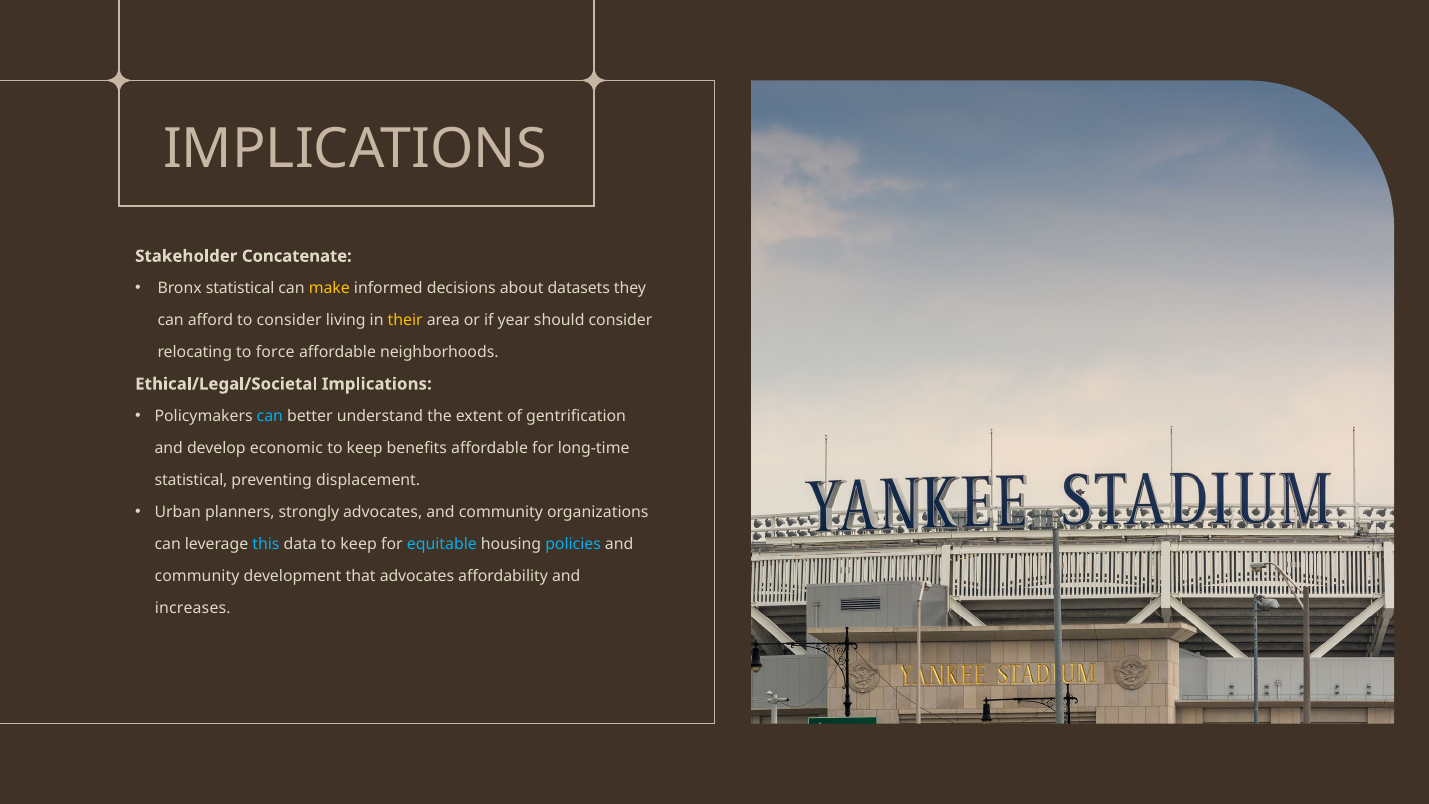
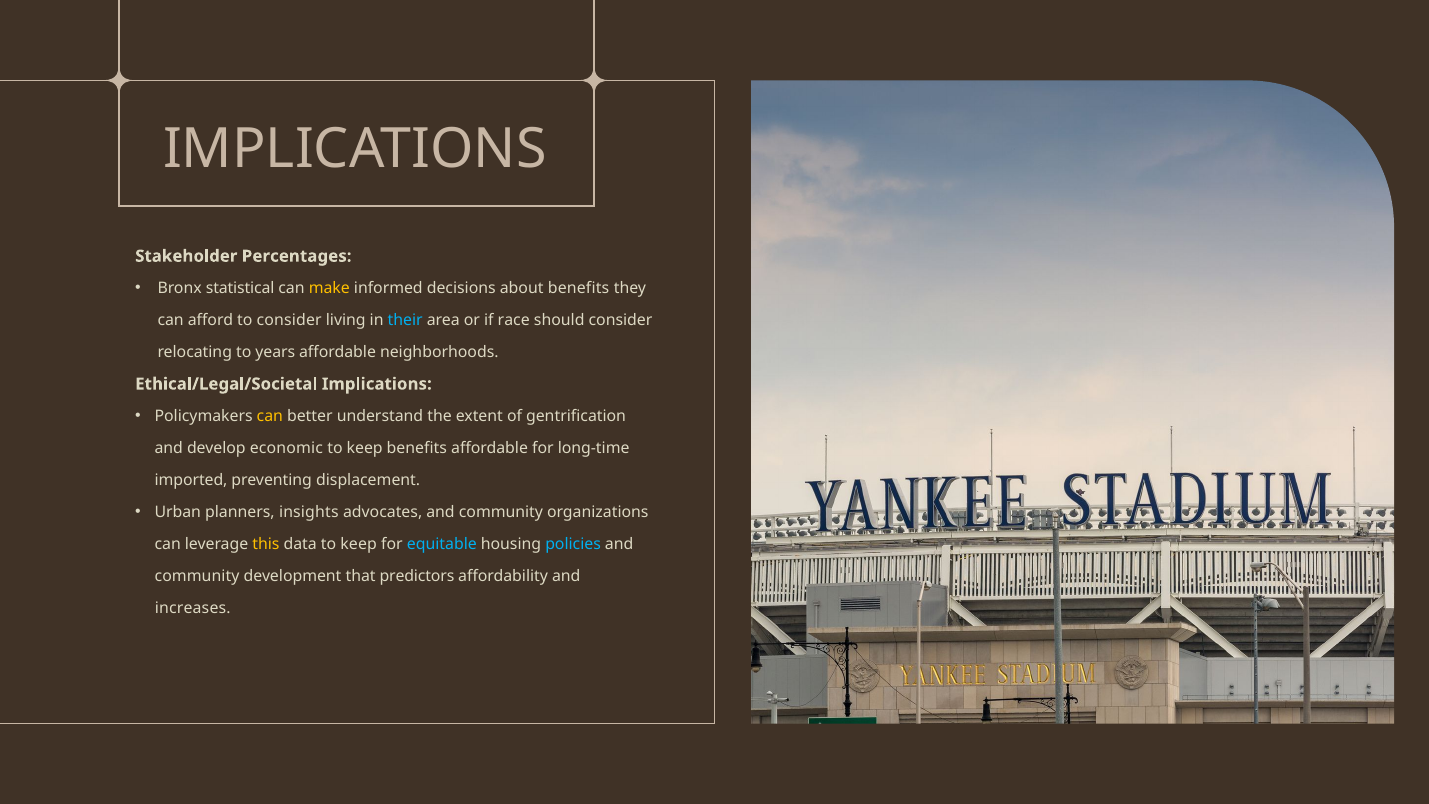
Concatenate: Concatenate -> Percentages
about datasets: datasets -> benefits
their colour: yellow -> light blue
year: year -> race
force: force -> years
can at (270, 416) colour: light blue -> yellow
statistical at (191, 480): statistical -> imported
strongly: strongly -> insights
this colour: light blue -> yellow
that advocates: advocates -> predictors
